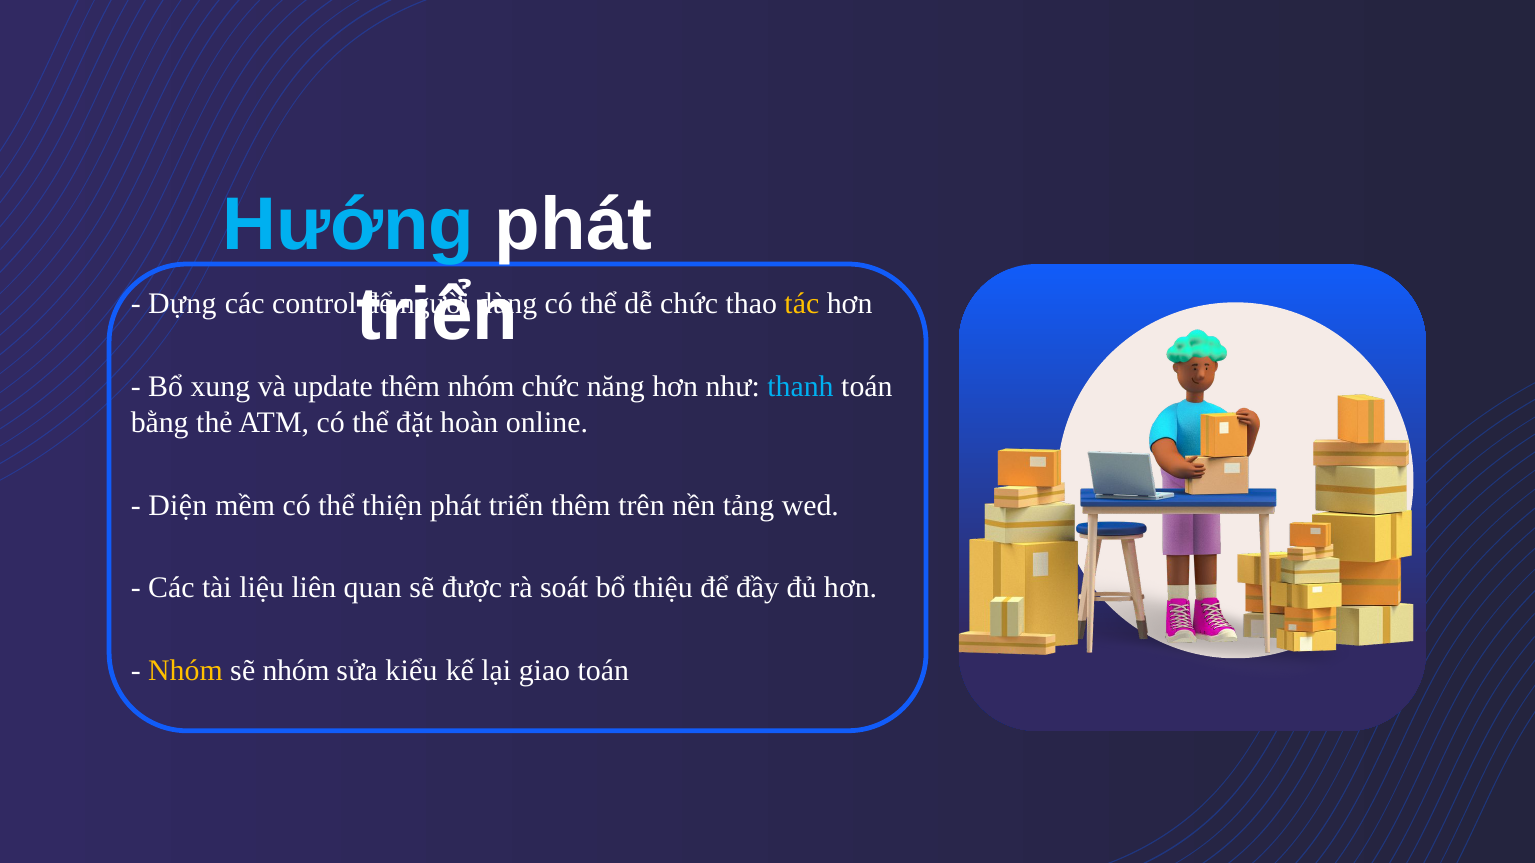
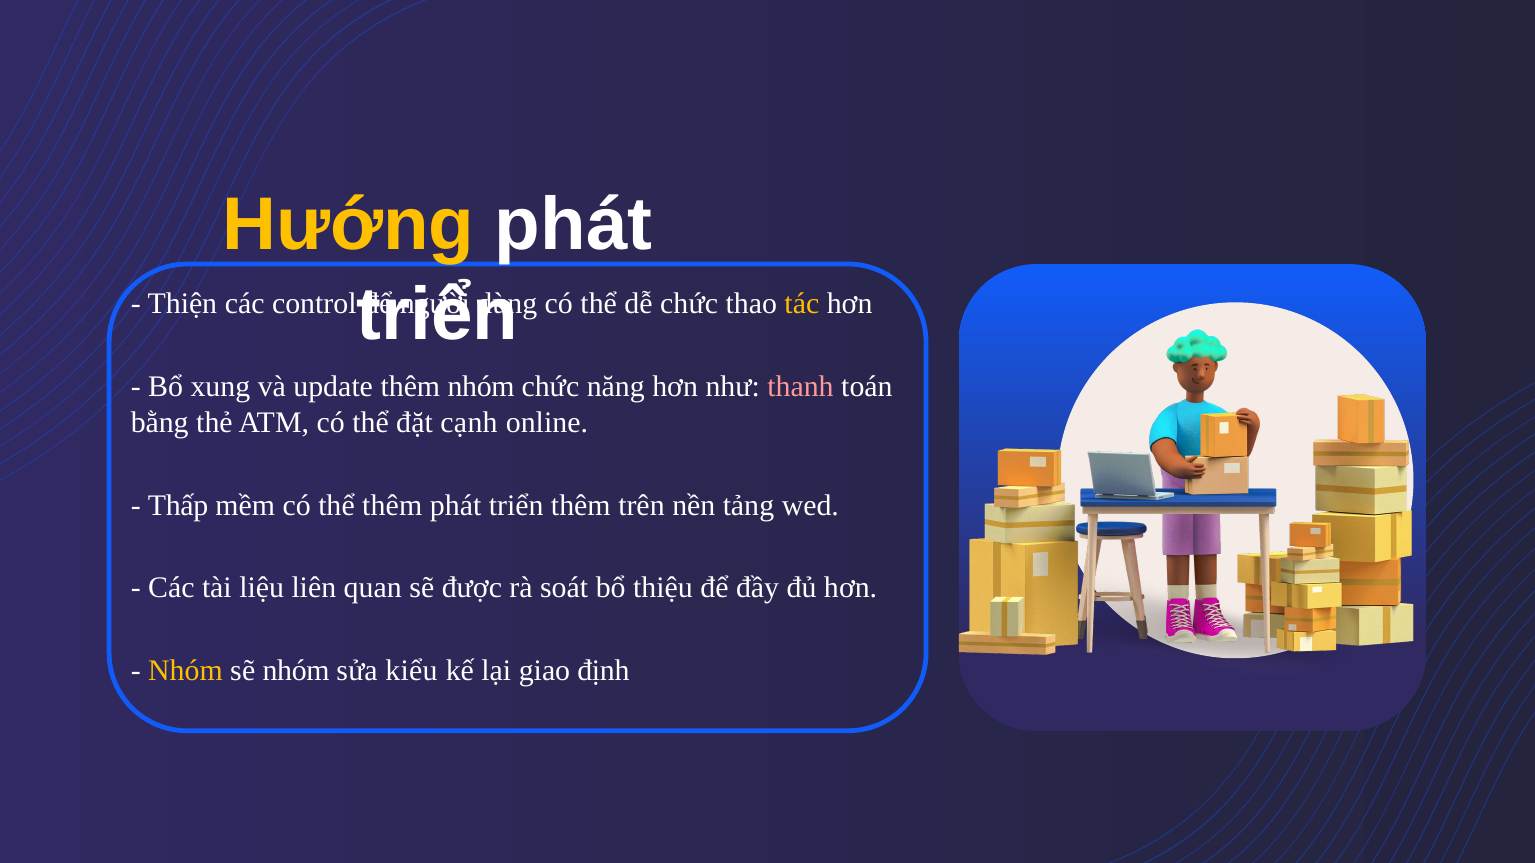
Hướng colour: light blue -> yellow
Dựng: Dựng -> Thiện
thanh colour: light blue -> pink
hoàn: hoàn -> cạnh
Diện: Diện -> Thấp
thể thiện: thiện -> thêm
giao toán: toán -> định
